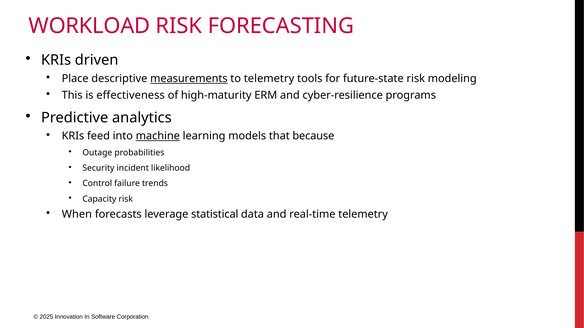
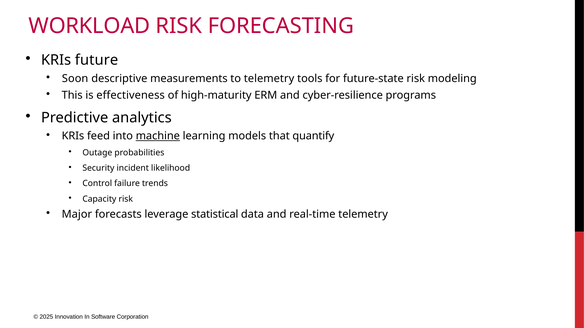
driven: driven -> future
Place: Place -> Soon
measurements underline: present -> none
because: because -> quantify
When: When -> Major
